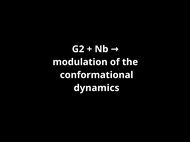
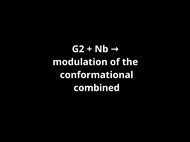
dynamics: dynamics -> combined
